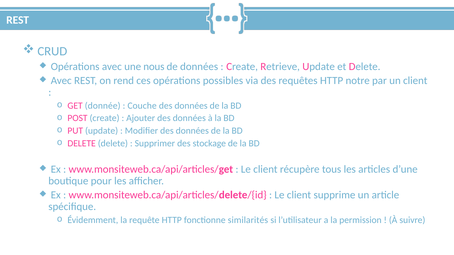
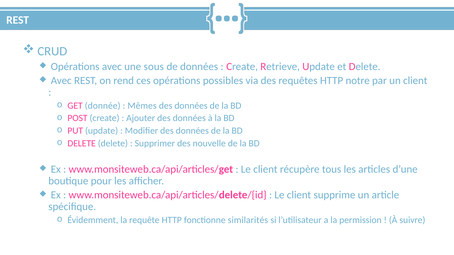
nous: nous -> sous
Couche: Couche -> Mêmes
stockage: stockage -> nouvelle
